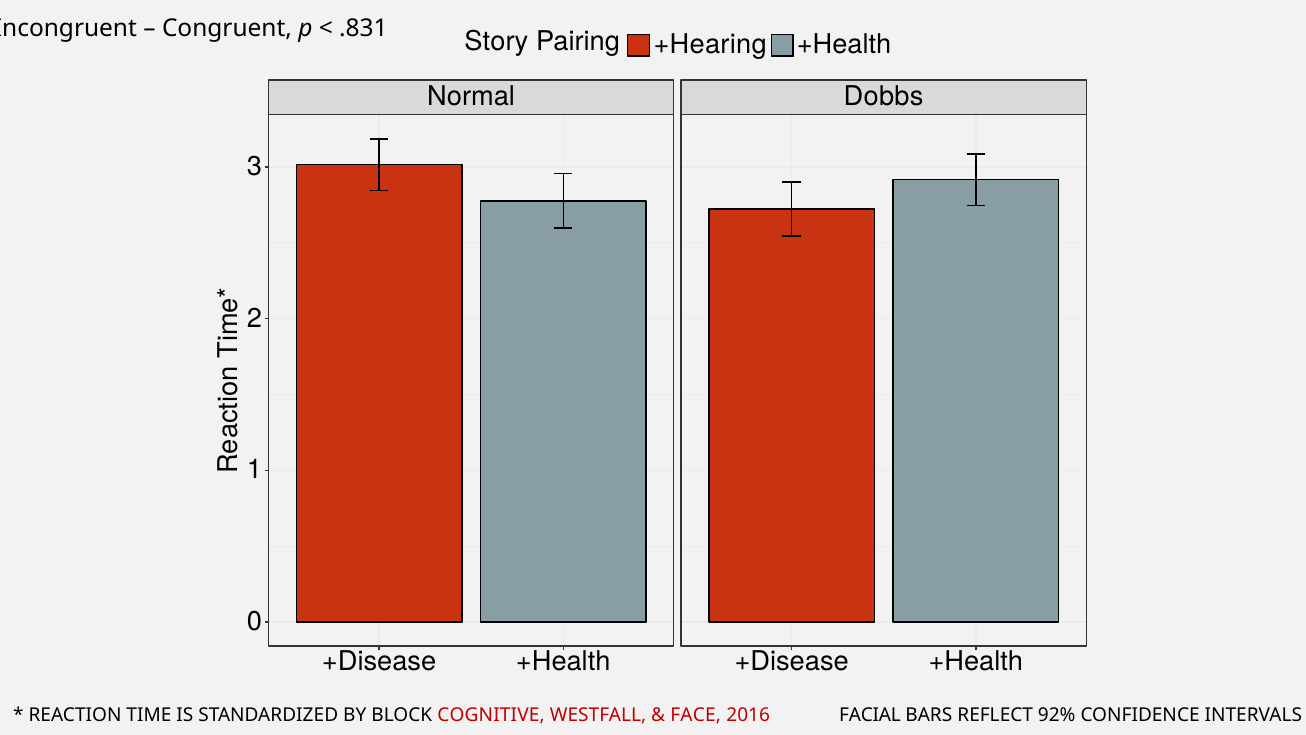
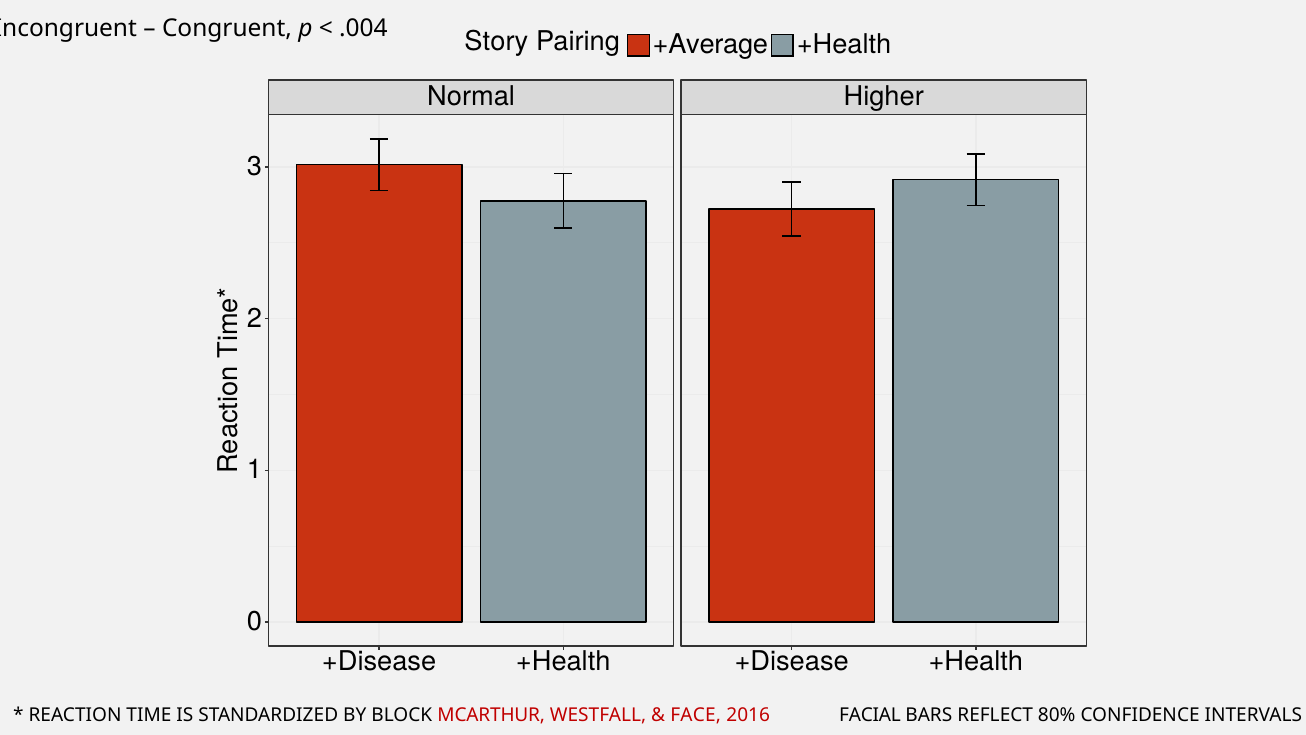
.831: .831 -> .004
+Hearing: +Hearing -> +Average
Dobbs: Dobbs -> Higher
COGNITIVE: COGNITIVE -> MCARTHUR
92%: 92% -> 80%
